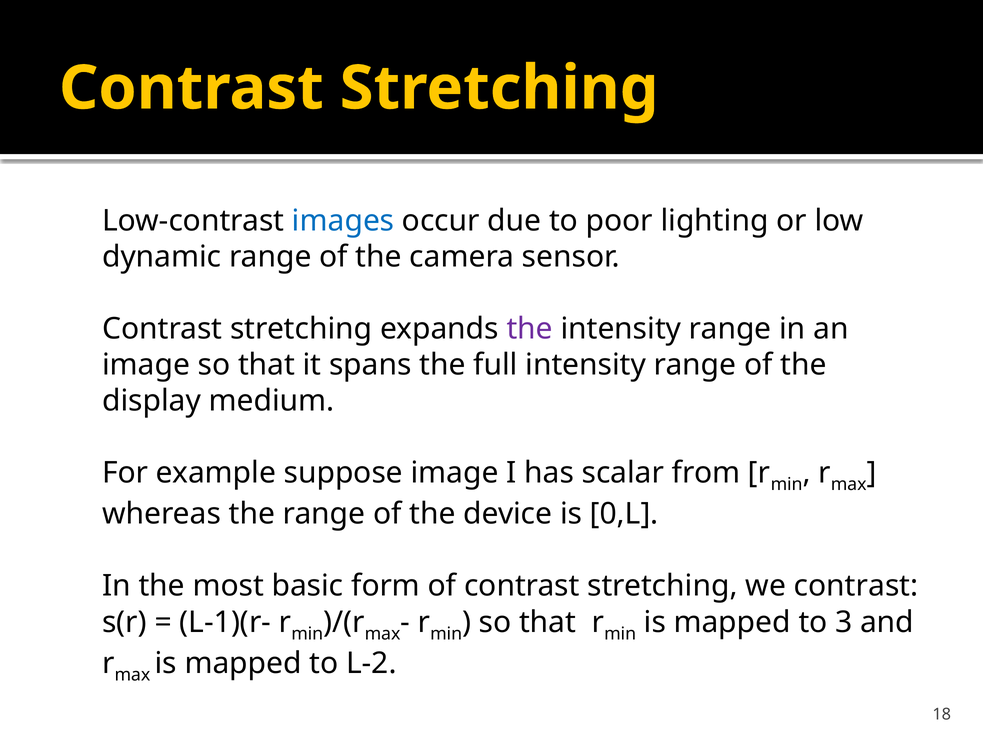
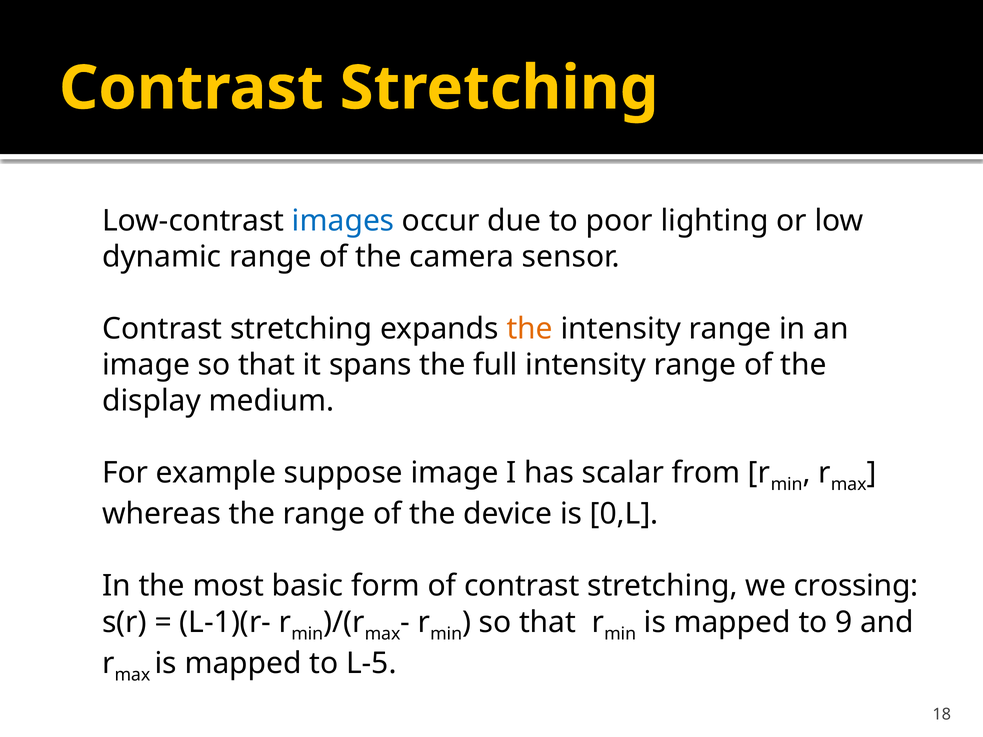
the at (530, 329) colour: purple -> orange
we contrast: contrast -> crossing
3: 3 -> 9
L-2: L-2 -> L-5
